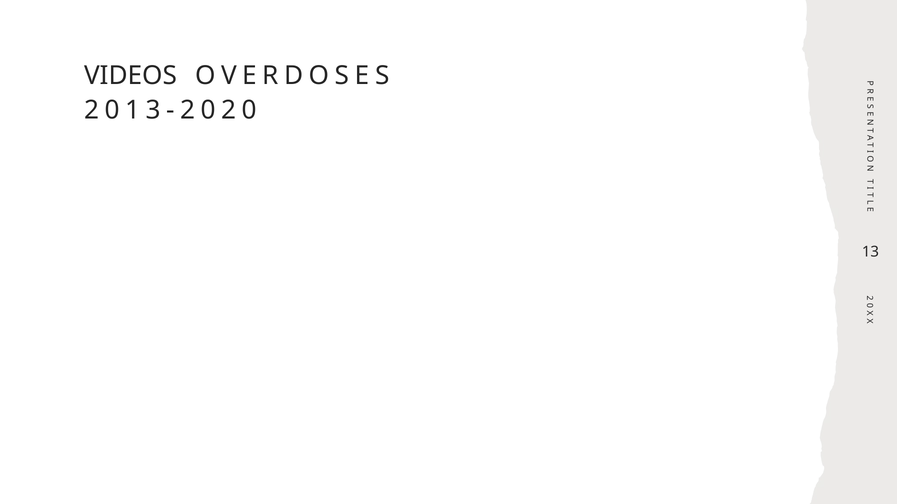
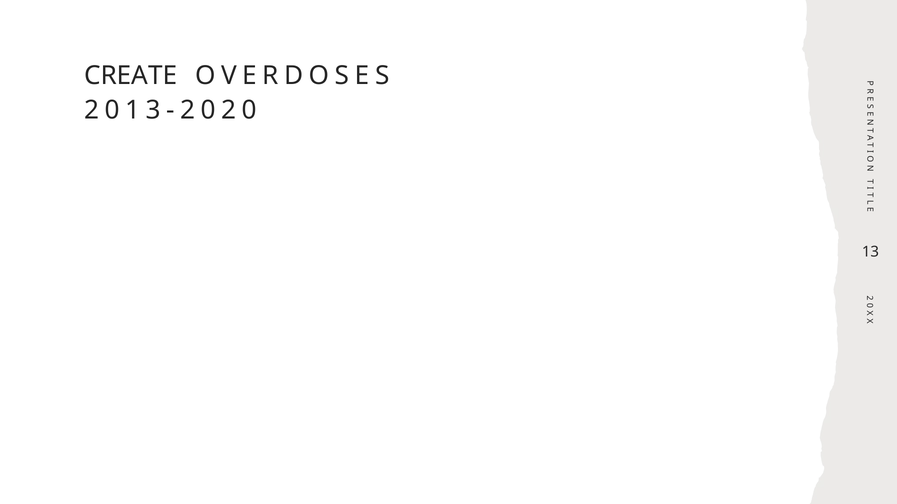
VIDEOS: VIDEOS -> CREATE
